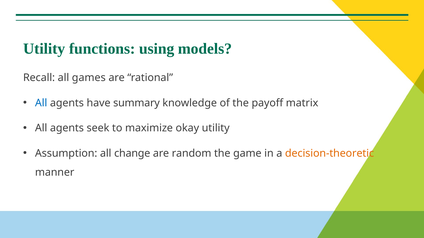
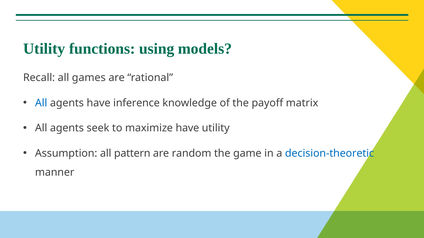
summary: summary -> inference
maximize okay: okay -> have
change: change -> pattern
decision-theoretic colour: orange -> blue
